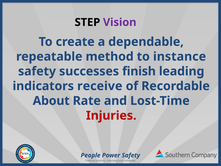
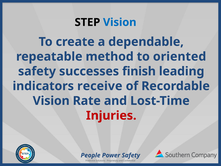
Vision at (120, 22) colour: purple -> blue
instance: instance -> oriented
About at (51, 101): About -> Vision
